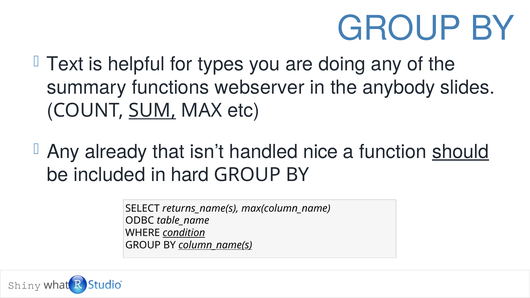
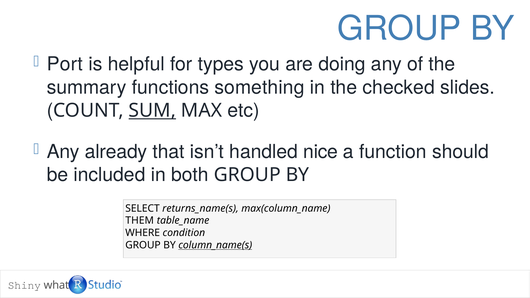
Text: Text -> Port
webserver: webserver -> something
anybody: anybody -> checked
should underline: present -> none
hard: hard -> both
ODBC: ODBC -> THEM
condition underline: present -> none
